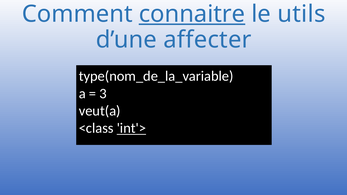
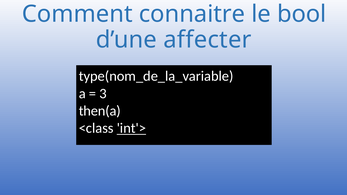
connaitre underline: present -> none
utils: utils -> bool
veut(a: veut(a -> then(a
